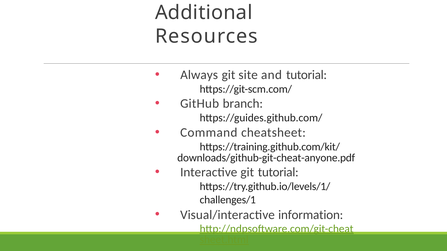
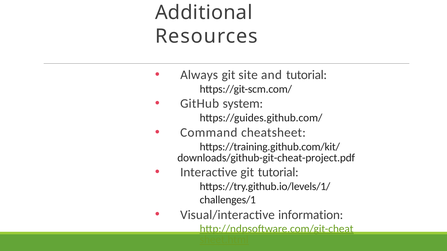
branch: branch -> system
downloads/github-git-cheat-anyone.pdf: downloads/github-git-cheat-anyone.pdf -> downloads/github-git-cheat-project.pdf
